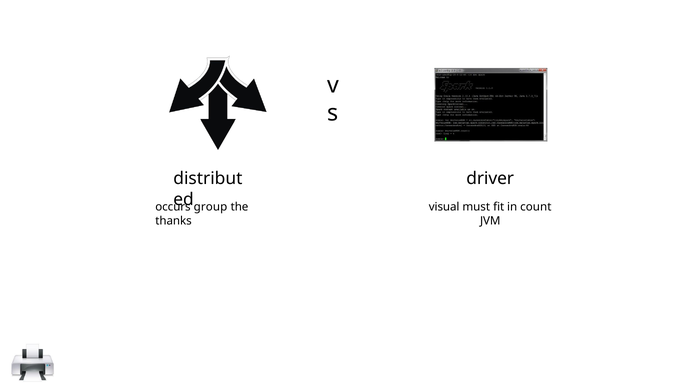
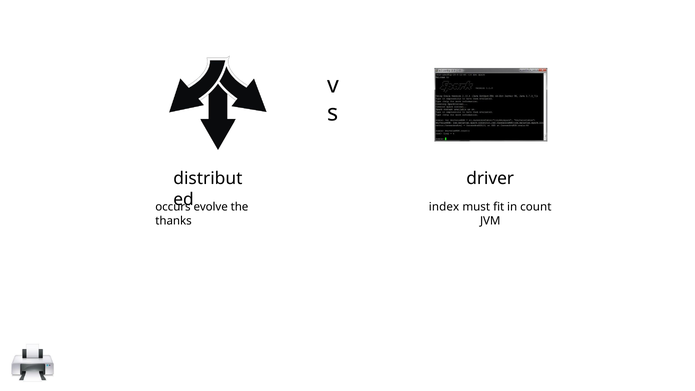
group: group -> evolve
visual: visual -> index
